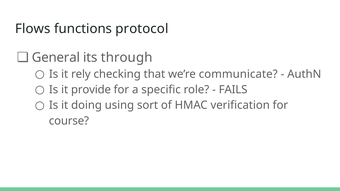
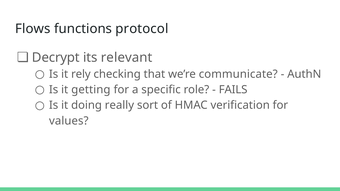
General: General -> Decrypt
through: through -> relevant
provide: provide -> getting
using: using -> really
course: course -> values
